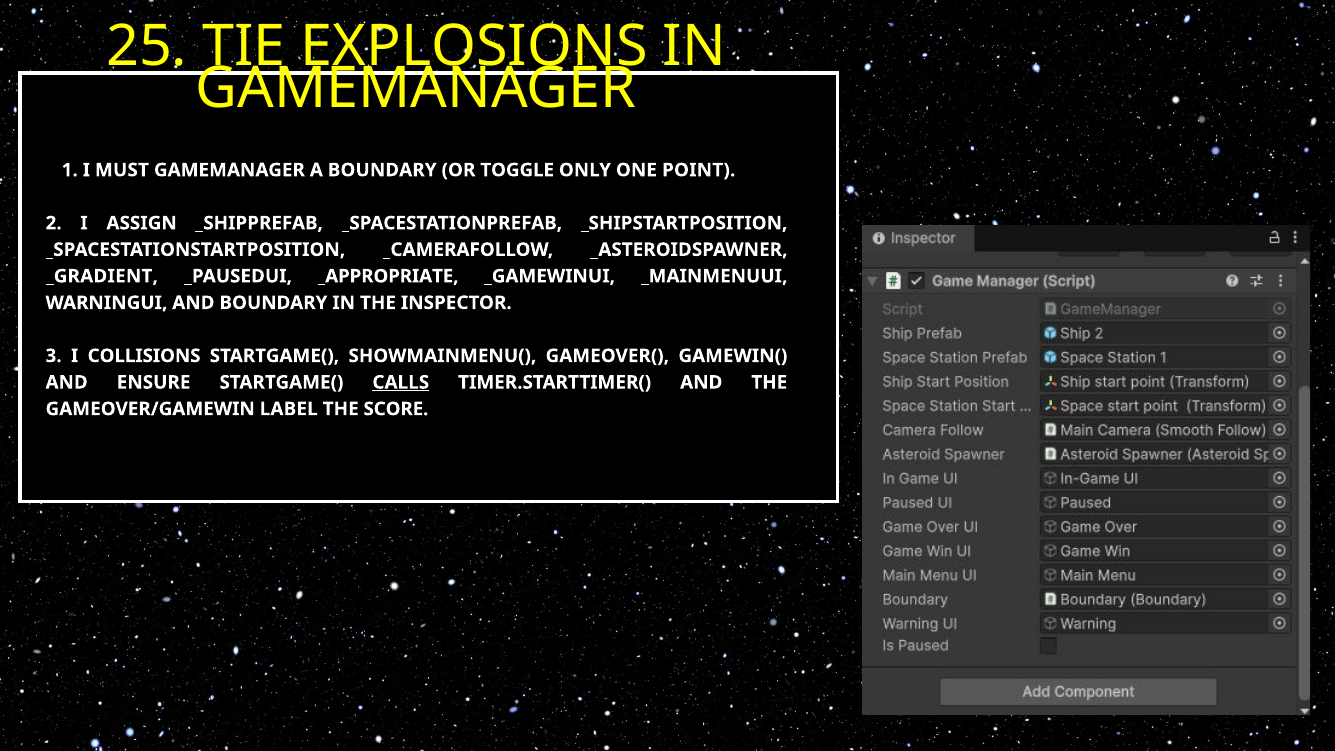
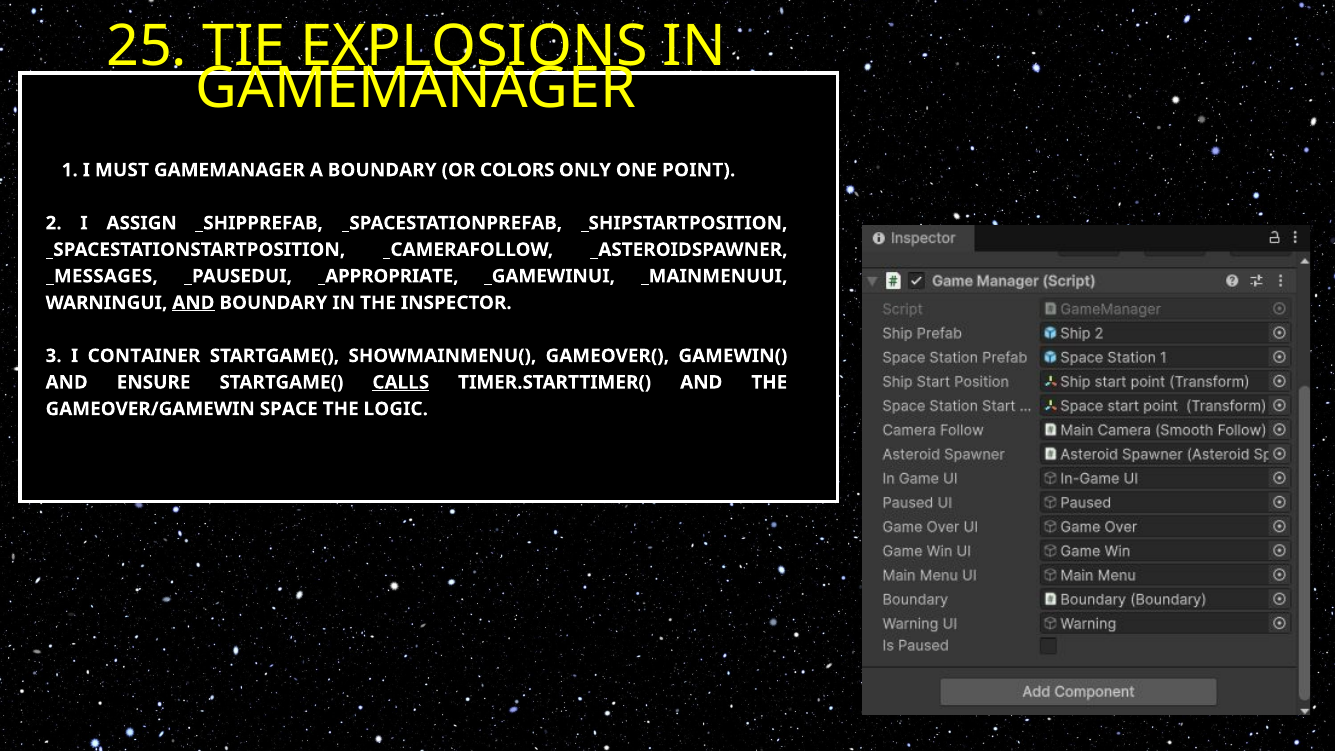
TOGGLE: TOGGLE -> COLORS
_GRADIENT: _GRADIENT -> _MESSAGES
AND at (193, 303) underline: none -> present
COLLISIONS: COLLISIONS -> CONTAINER
LABEL: LABEL -> SPACE
SCORE: SCORE -> LOGIC
